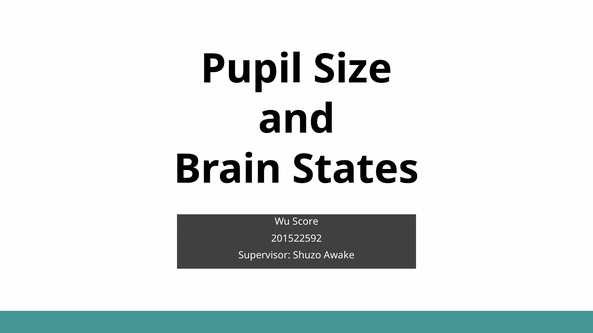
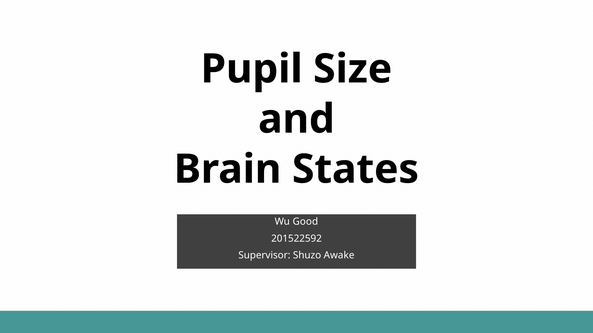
Score: Score -> Good
